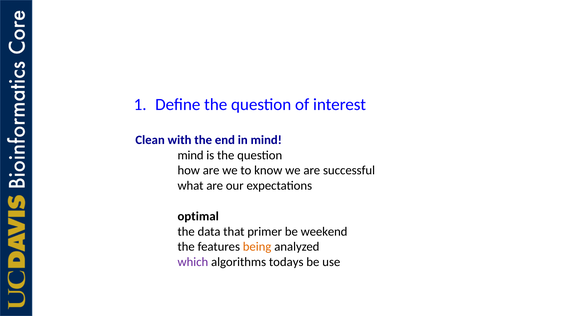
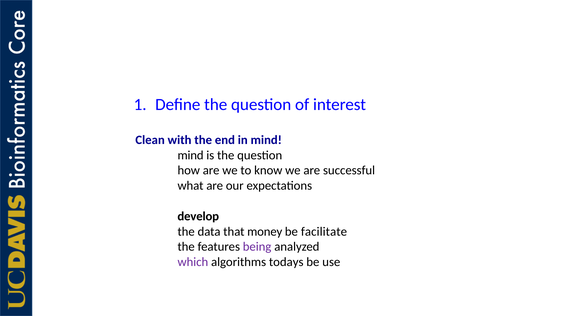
optimal: optimal -> develop
primer: primer -> money
weekend: weekend -> facilitate
being colour: orange -> purple
